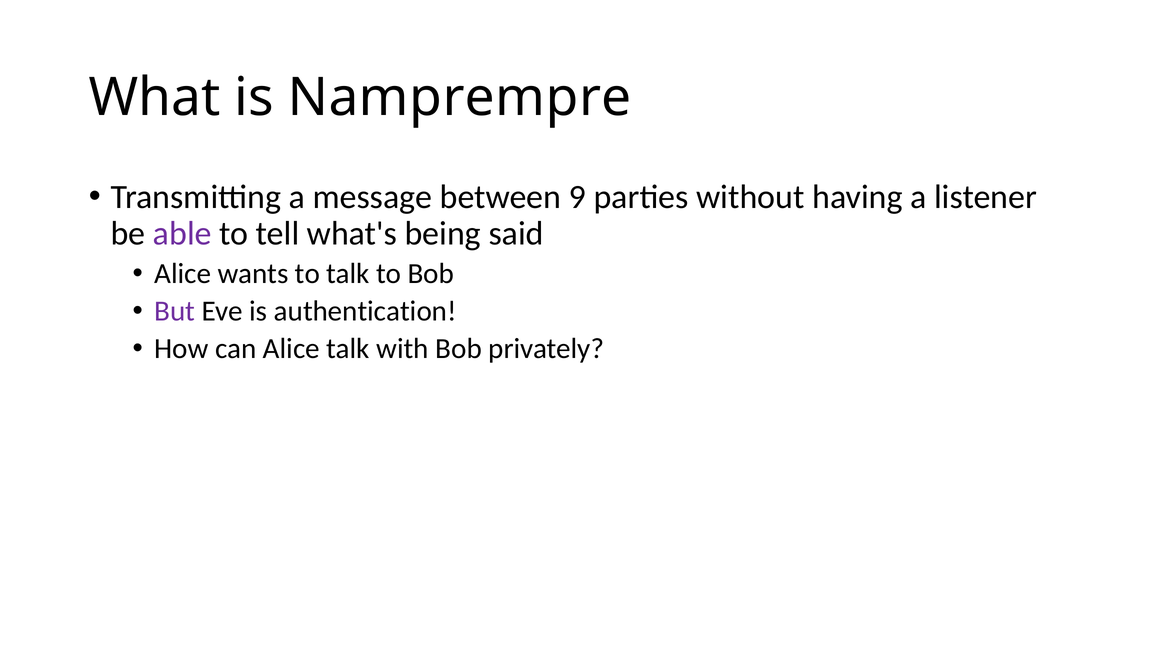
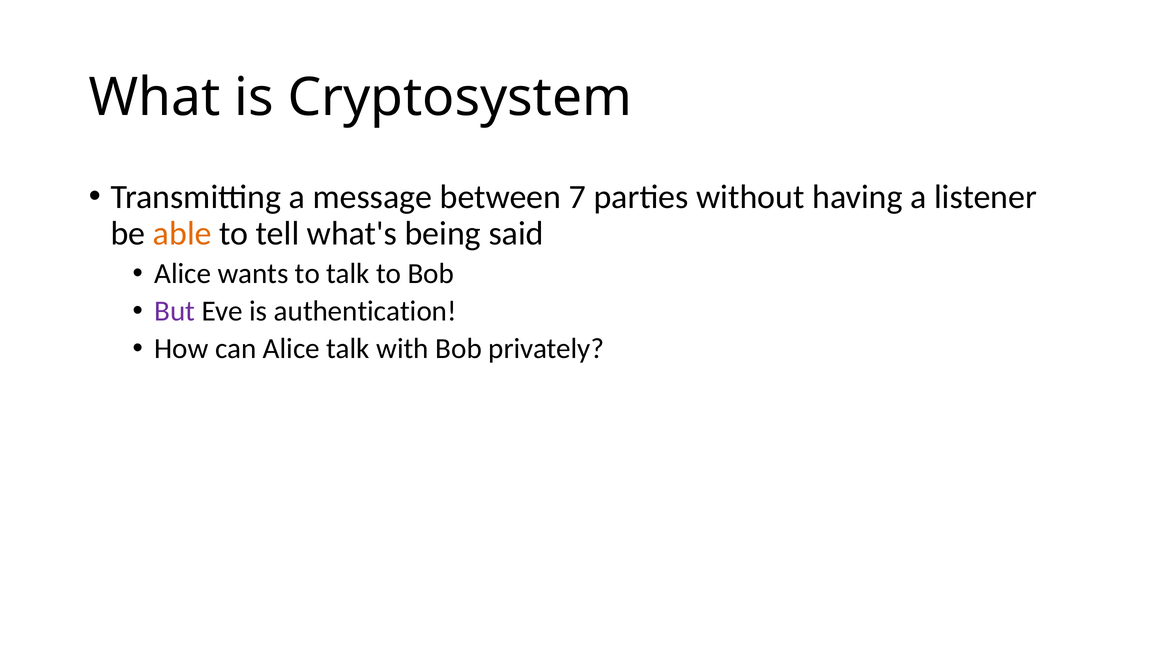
Namprempre: Namprempre -> Cryptosystem
9: 9 -> 7
able colour: purple -> orange
